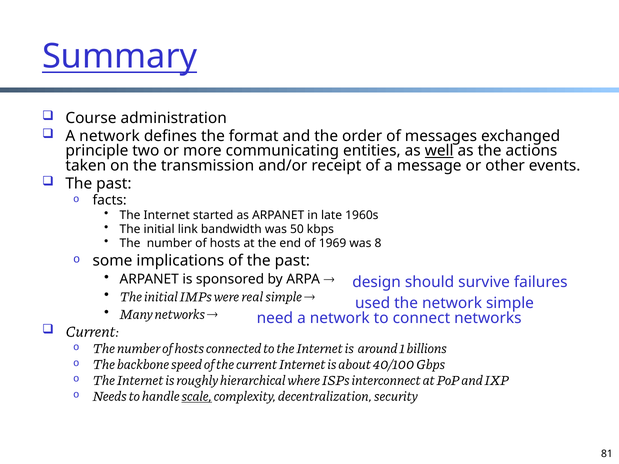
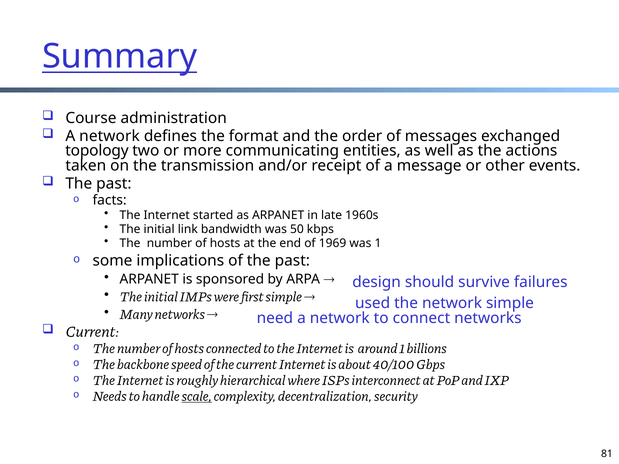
principle: principle -> topology
well underline: present -> none
was 8: 8 -> 1
real: real -> first
